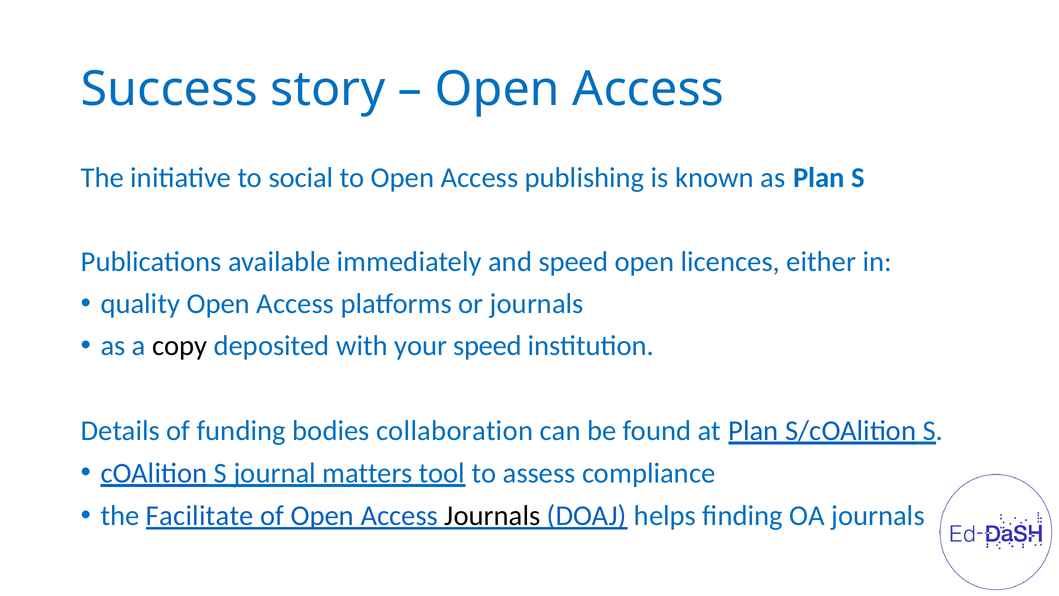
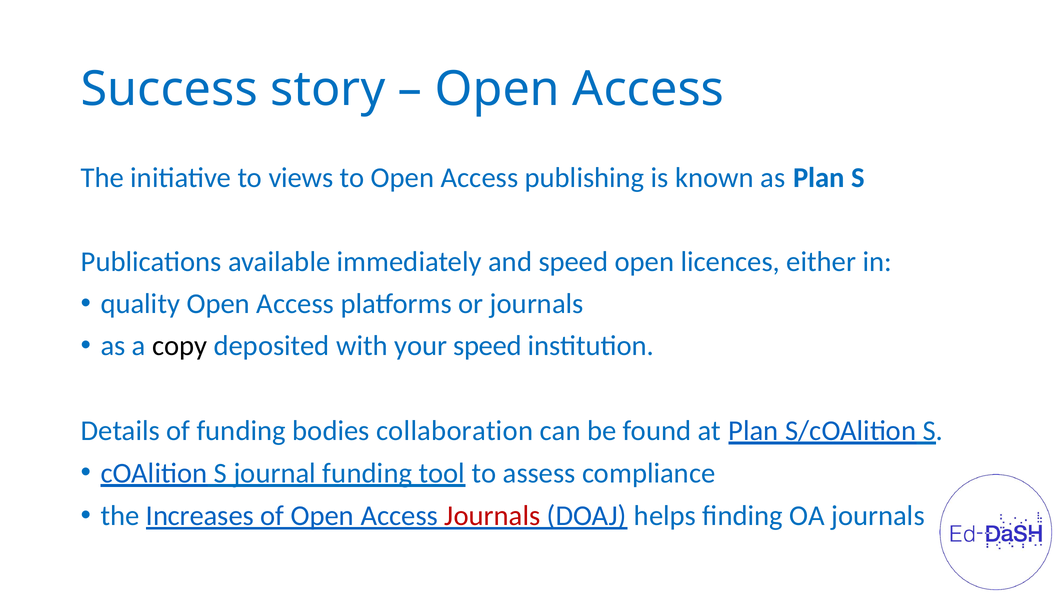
social: social -> views
journal matters: matters -> funding
Facilitate: Facilitate -> Increases
Journals at (492, 516) colour: black -> red
